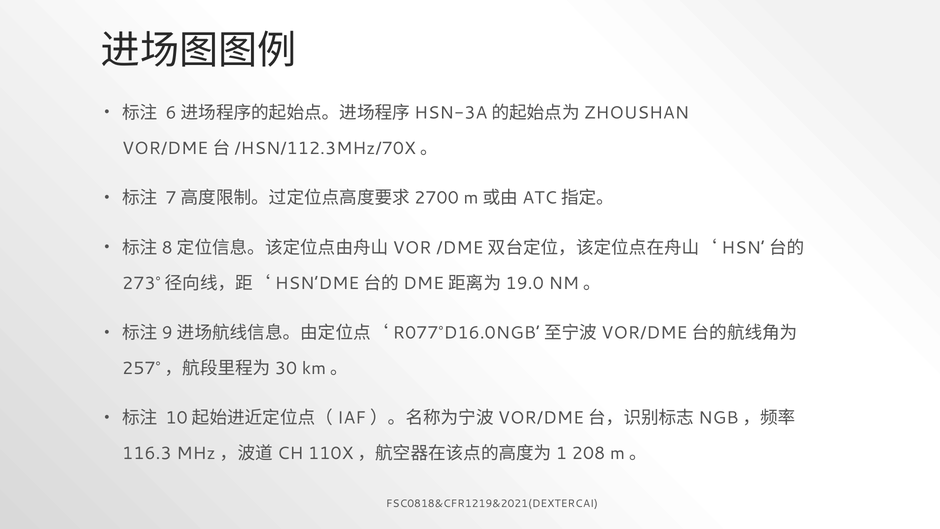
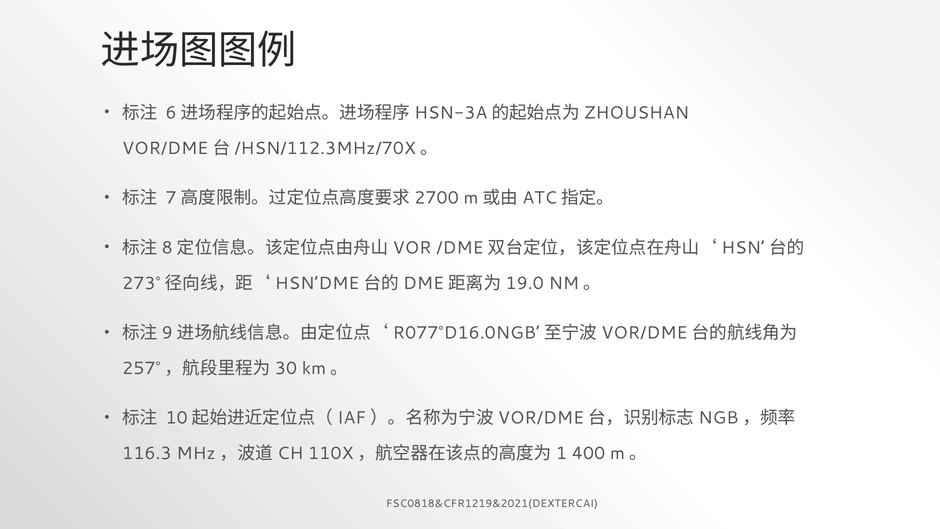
208: 208 -> 400
